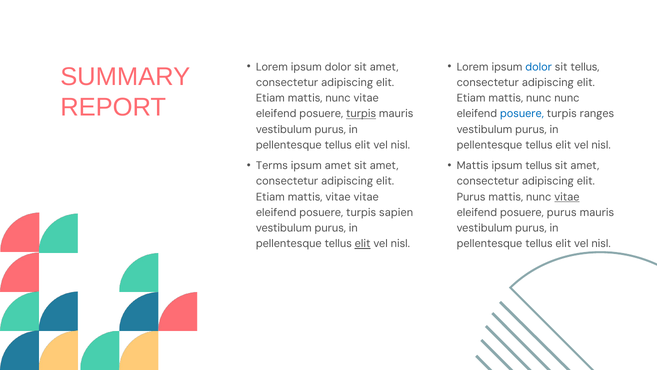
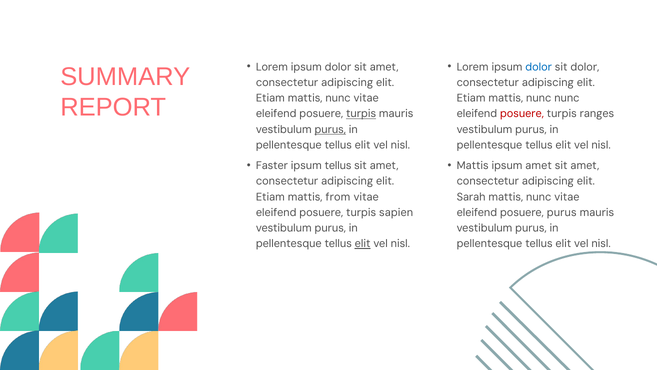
sit tellus: tellus -> dolor
posuere at (522, 114) colour: blue -> red
purus at (330, 129) underline: none -> present
Terms: Terms -> Faster
ipsum amet: amet -> tellus
ipsum tellus: tellus -> amet
mattis vitae: vitae -> from
Purus at (471, 197): Purus -> Sarah
vitae at (567, 197) underline: present -> none
